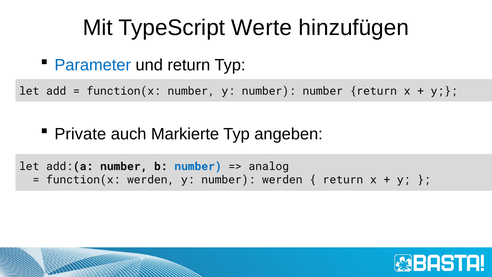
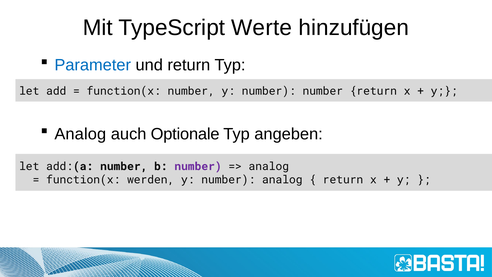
Private at (80, 134): Private -> Analog
Markierte: Markierte -> Optionale
number at (198, 166) colour: blue -> purple
number werden: werden -> analog
